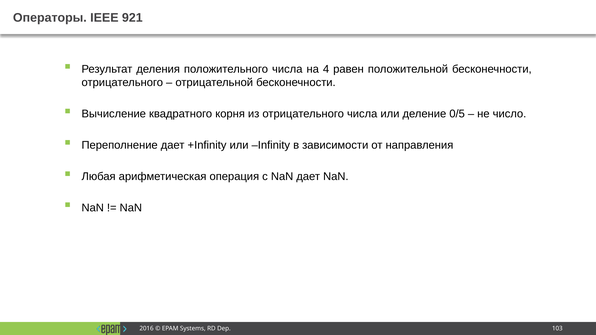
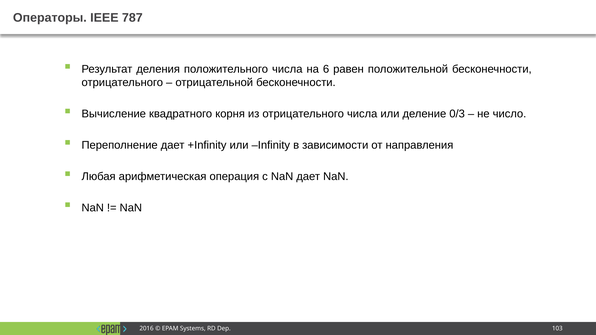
921: 921 -> 787
4: 4 -> 6
0/5: 0/5 -> 0/3
